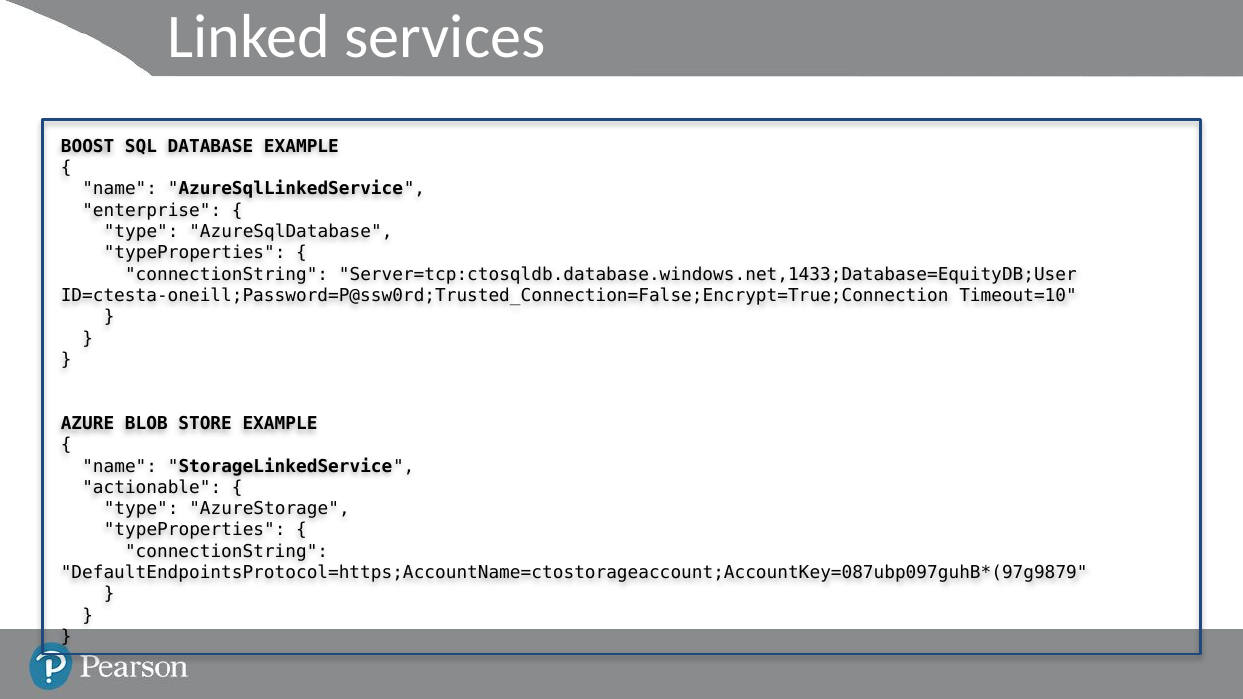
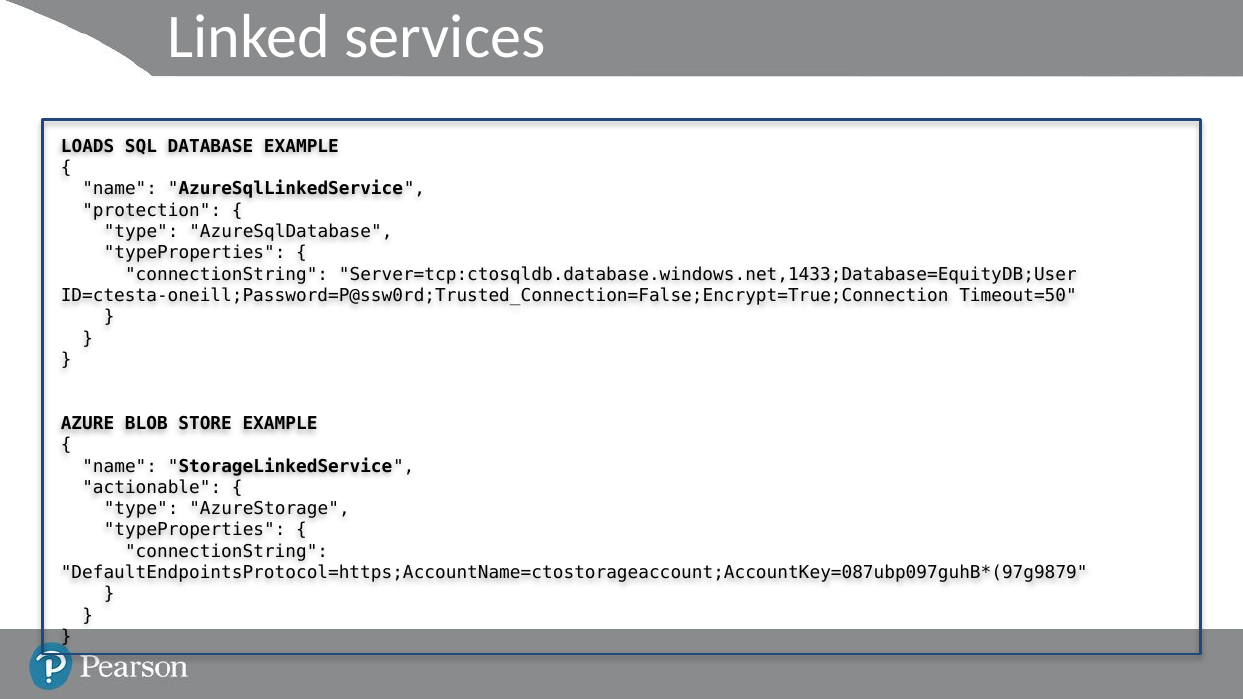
BOOST: BOOST -> LOADS
enterprise: enterprise -> protection
Timeout=10: Timeout=10 -> Timeout=50
